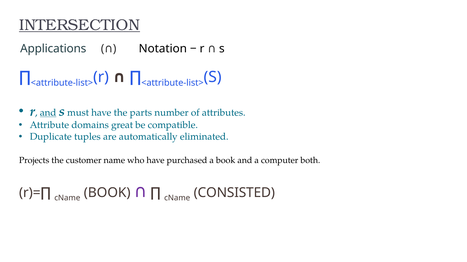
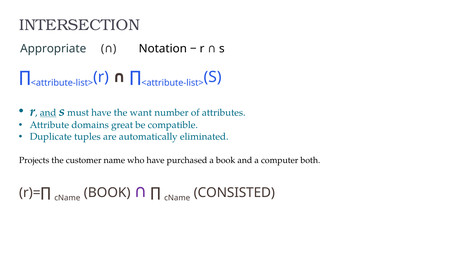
INTERSECTION underline: present -> none
Applications: Applications -> Appropriate
parts: parts -> want
